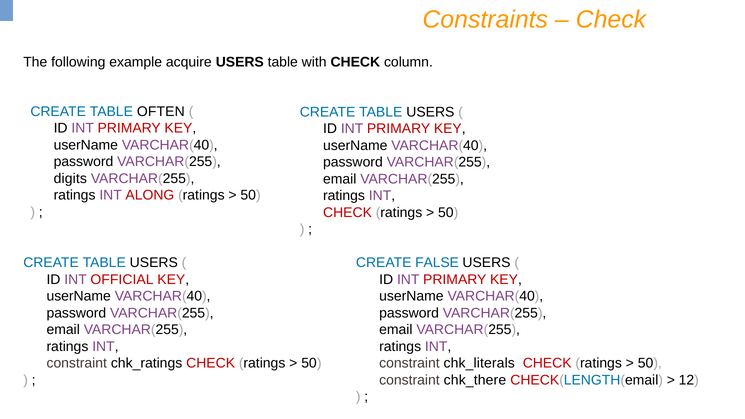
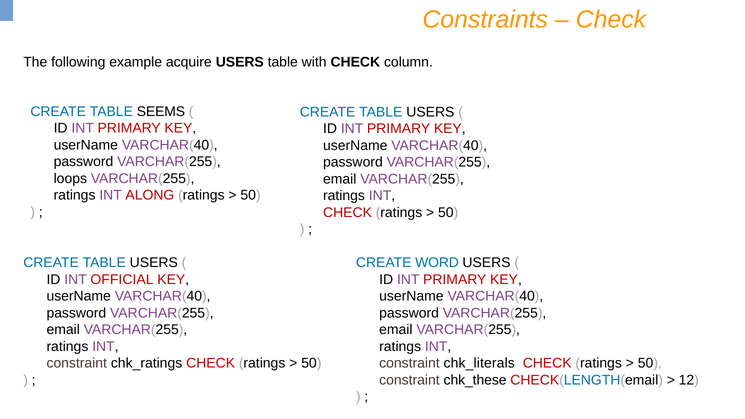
OFTEN: OFTEN -> SEEMS
digits: digits -> loops
FALSE: FALSE -> WORD
chk_there: chk_there -> chk_these
